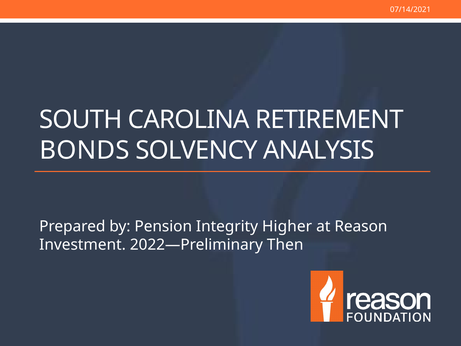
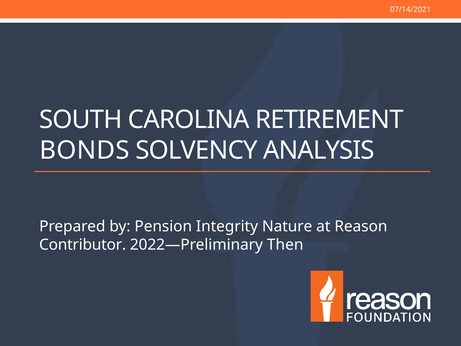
Higher: Higher -> Nature
Investment: Investment -> Contributor
